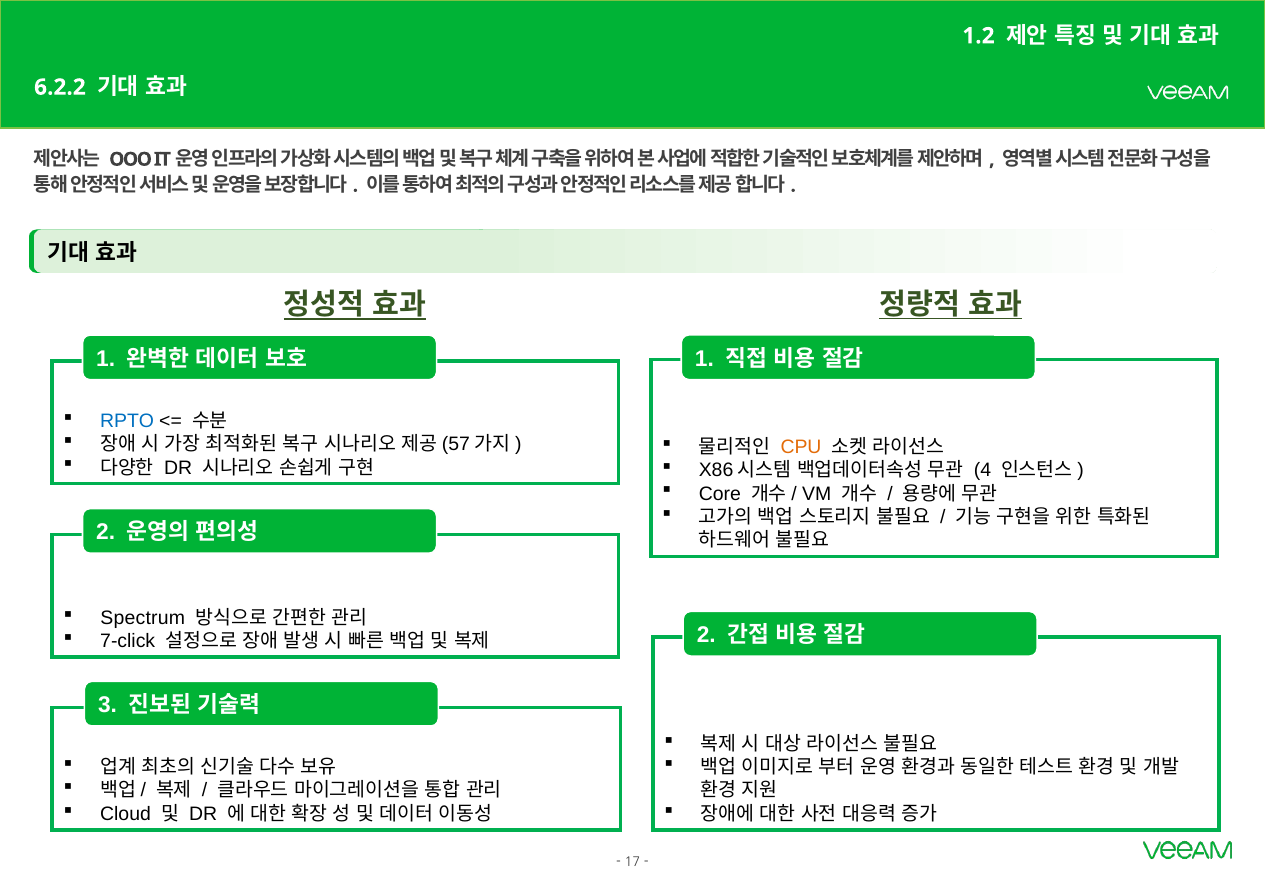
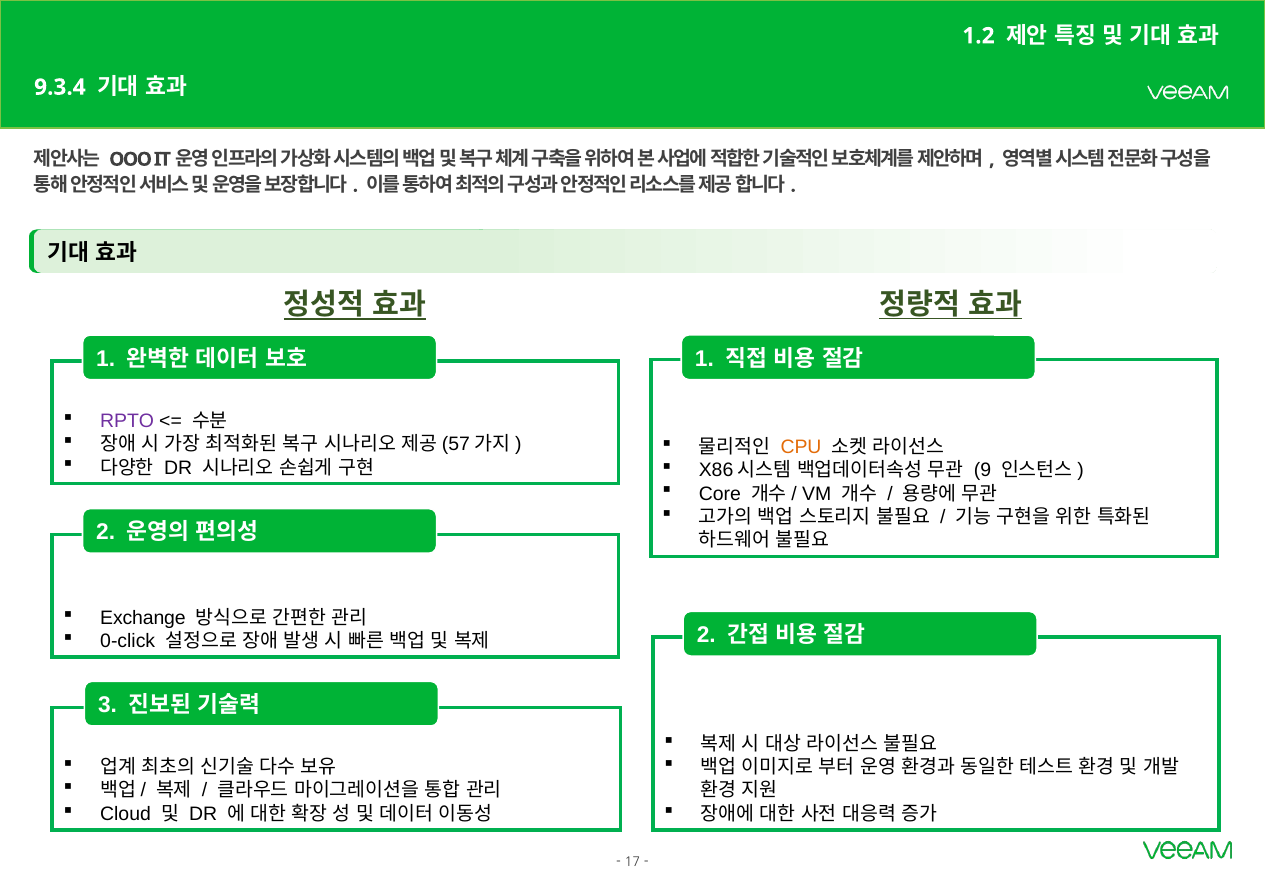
6.2.2: 6.2.2 -> 9.3.4
RPTO colour: blue -> purple
4: 4 -> 9
Spectrum: Spectrum -> Exchange
7-click: 7-click -> 0-click
